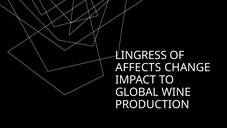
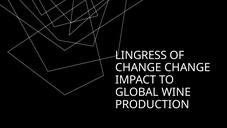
AFFECTS at (138, 67): AFFECTS -> CHANGE
